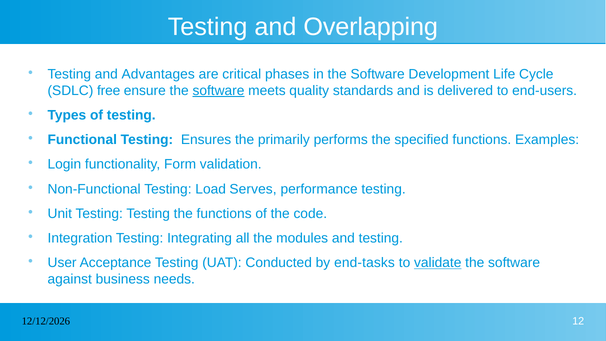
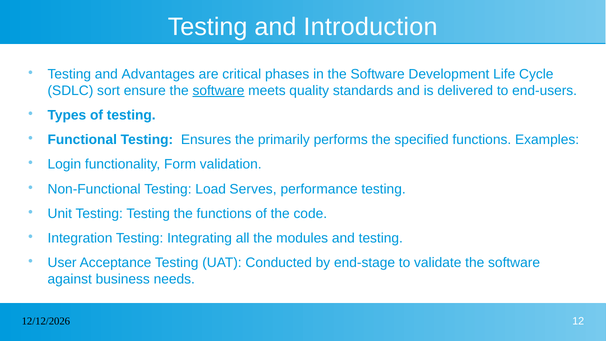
Overlapping: Overlapping -> Introduction
free: free -> sort
end-tasks: end-tasks -> end-stage
validate underline: present -> none
